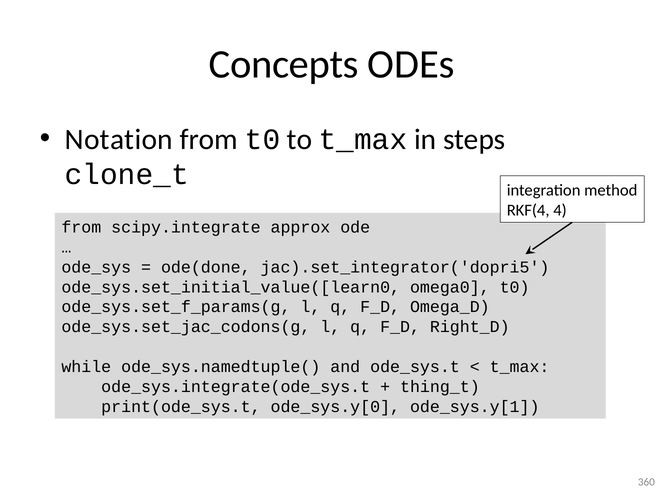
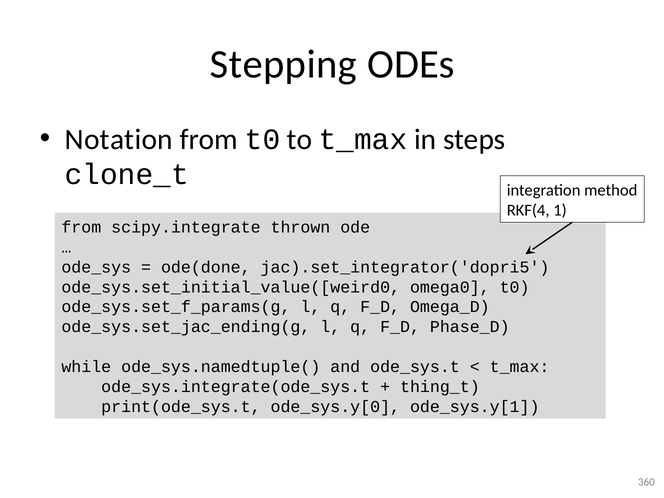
Concepts: Concepts -> Stepping
4: 4 -> 1
approx: approx -> thrown
ode_sys.set_initial_value([learn0: ode_sys.set_initial_value([learn0 -> ode_sys.set_initial_value([weird0
ode_sys.set_jac_codons(g: ode_sys.set_jac_codons(g -> ode_sys.set_jac_ending(g
Right_D: Right_D -> Phase_D
